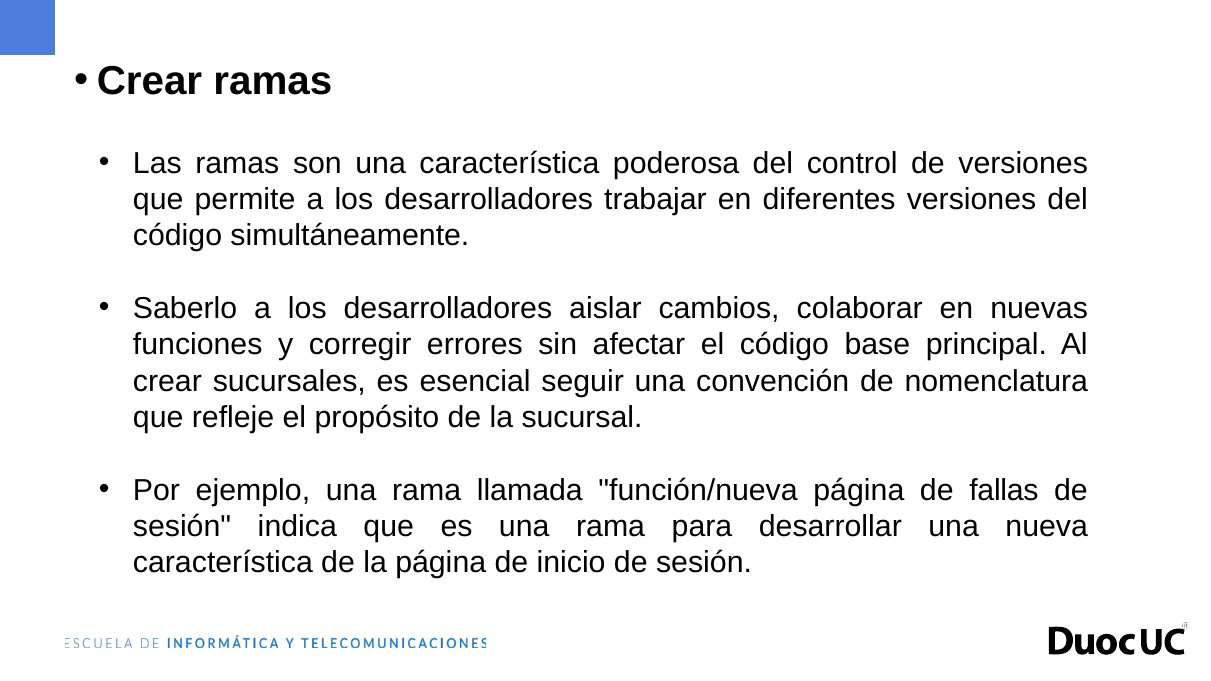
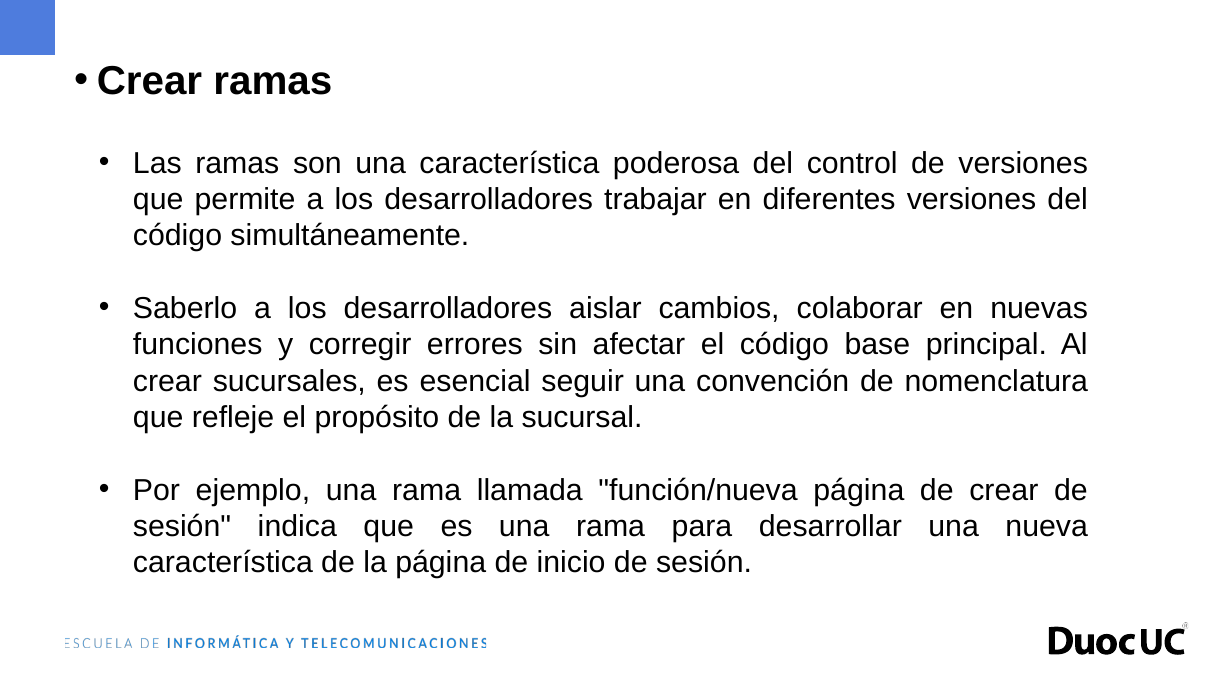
de fallas: fallas -> crear
